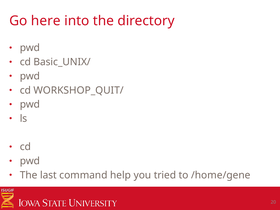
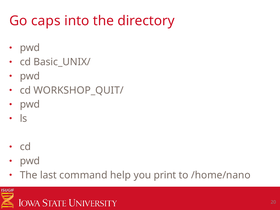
here: here -> caps
tried: tried -> print
/home/gene: /home/gene -> /home/nano
